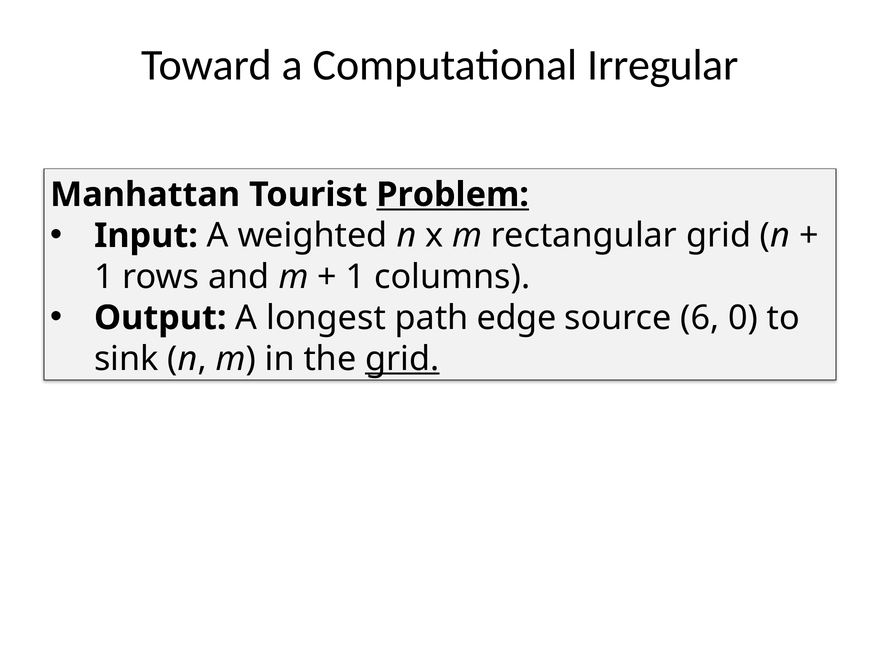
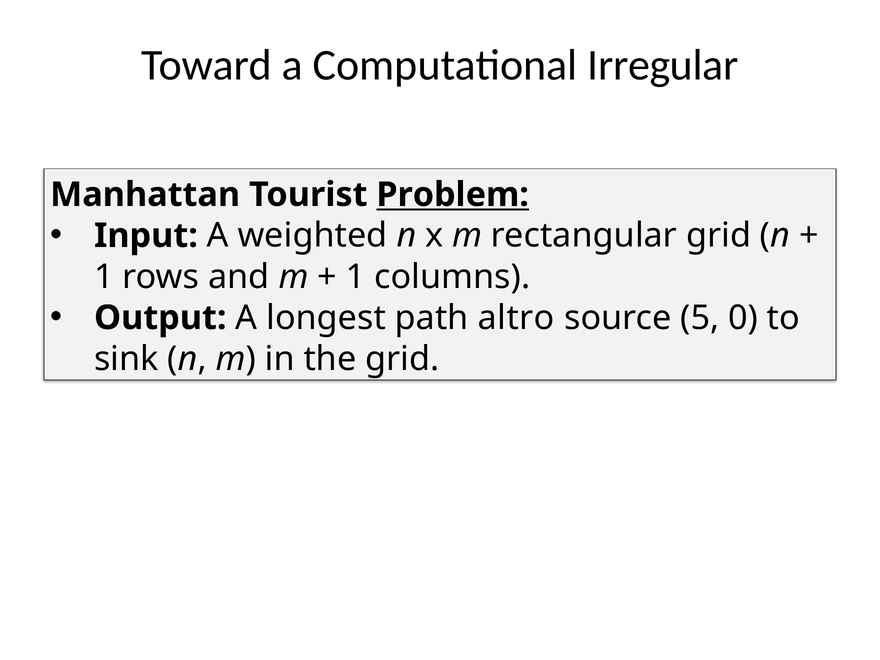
edge: edge -> altro
6: 6 -> 5
grid at (402, 359) underline: present -> none
